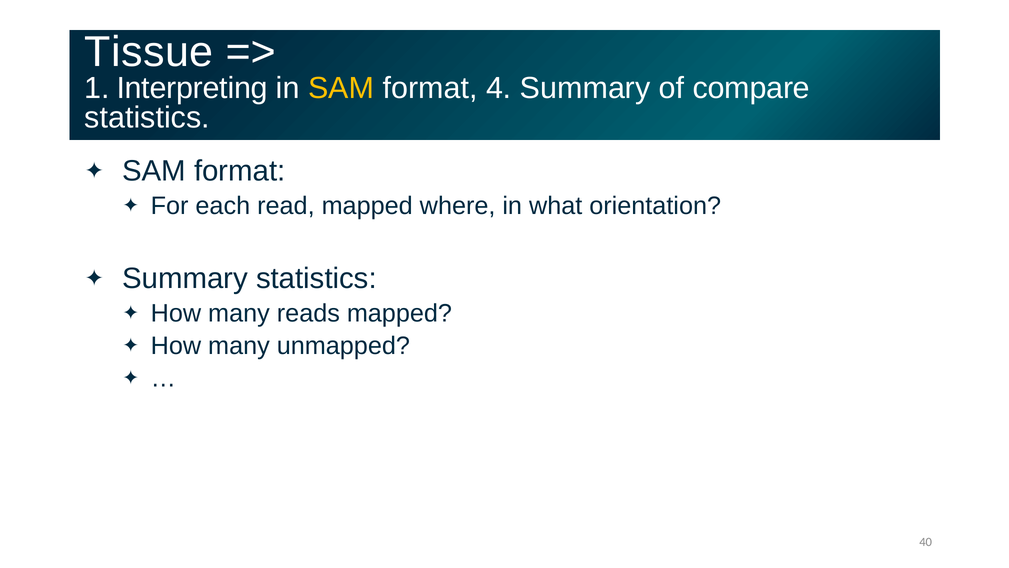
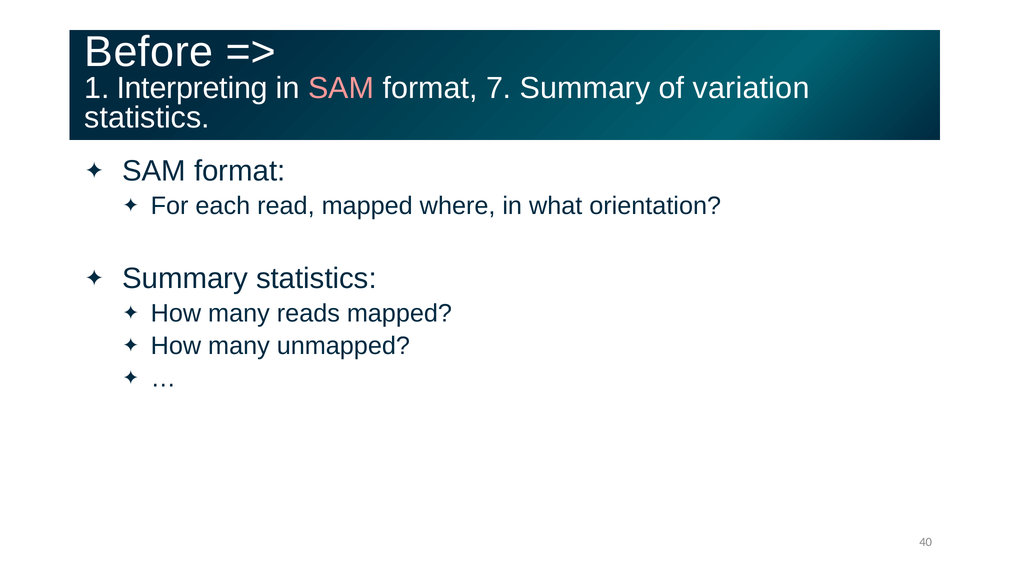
Tissue: Tissue -> Before
SAM at (341, 88) colour: yellow -> pink
4: 4 -> 7
compare: compare -> variation
